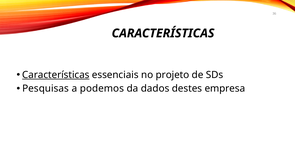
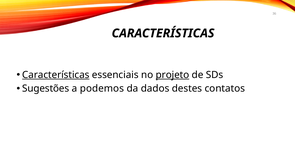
projeto underline: none -> present
Pesquisas: Pesquisas -> Sugestões
empresa: empresa -> contatos
